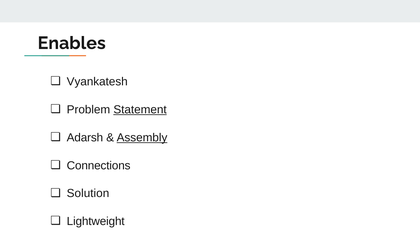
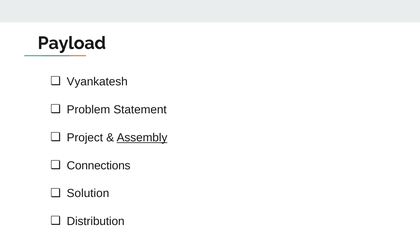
Enables: Enables -> Payload
Statement underline: present -> none
Adarsh: Adarsh -> Project
Lightweight: Lightweight -> Distribution
